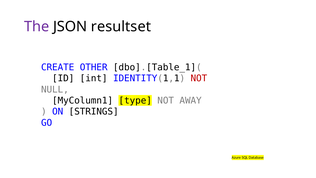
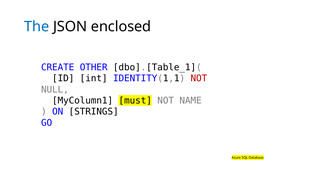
The colour: purple -> blue
resultset: resultset -> enclosed
type: type -> must
AWAY: AWAY -> NAME
